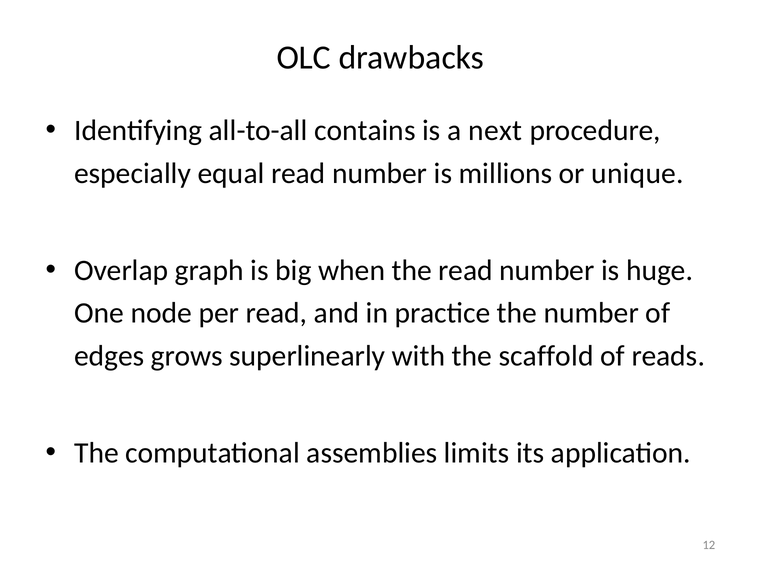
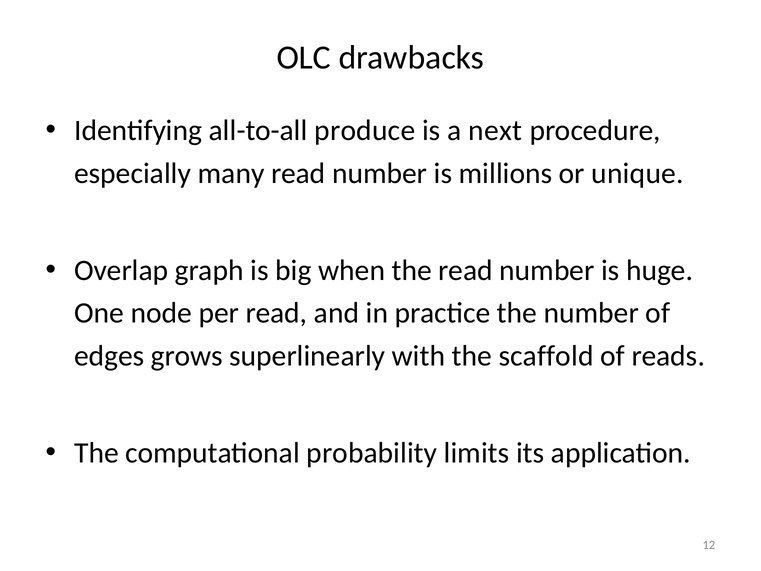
contains: contains -> produce
equal: equal -> many
assemblies: assemblies -> probability
